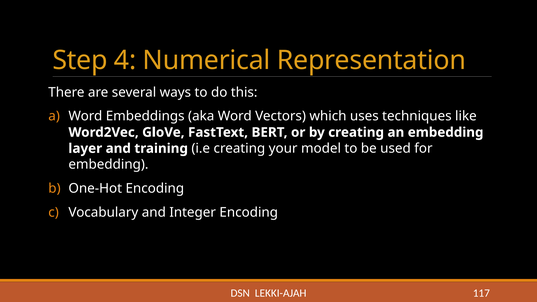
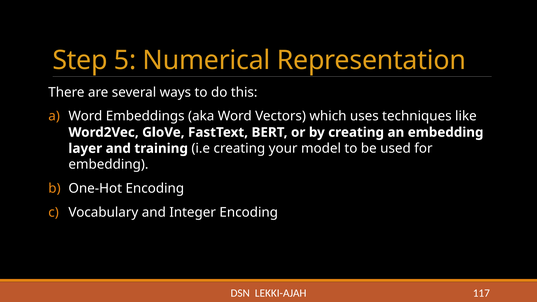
4: 4 -> 5
